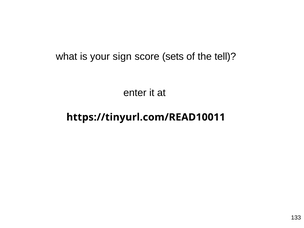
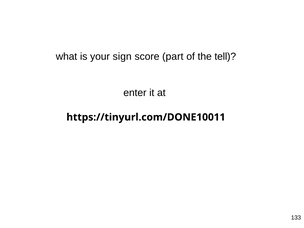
sets: sets -> part
https://tinyurl.com/READ10011: https://tinyurl.com/READ10011 -> https://tinyurl.com/DONE10011
